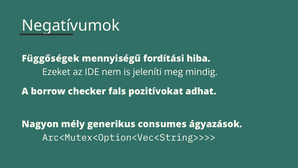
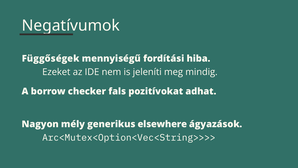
consumes: consumes -> elsewhere
